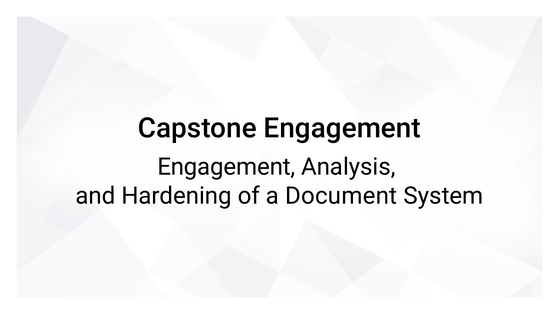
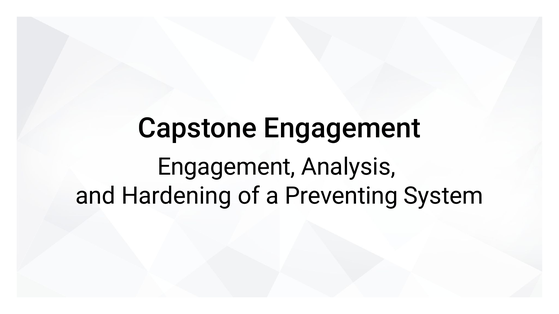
Document: Document -> Preventing
